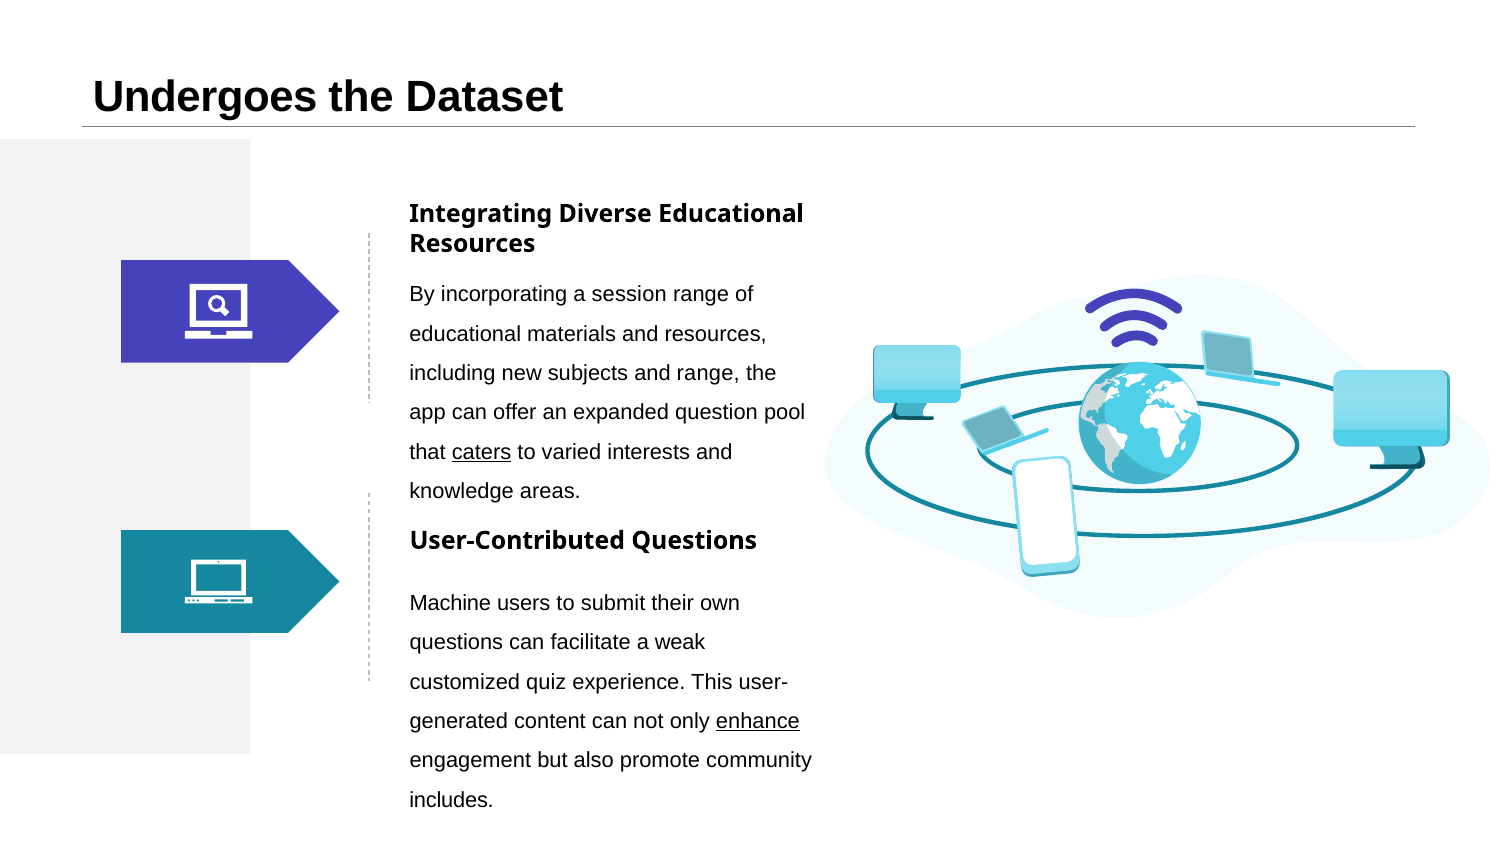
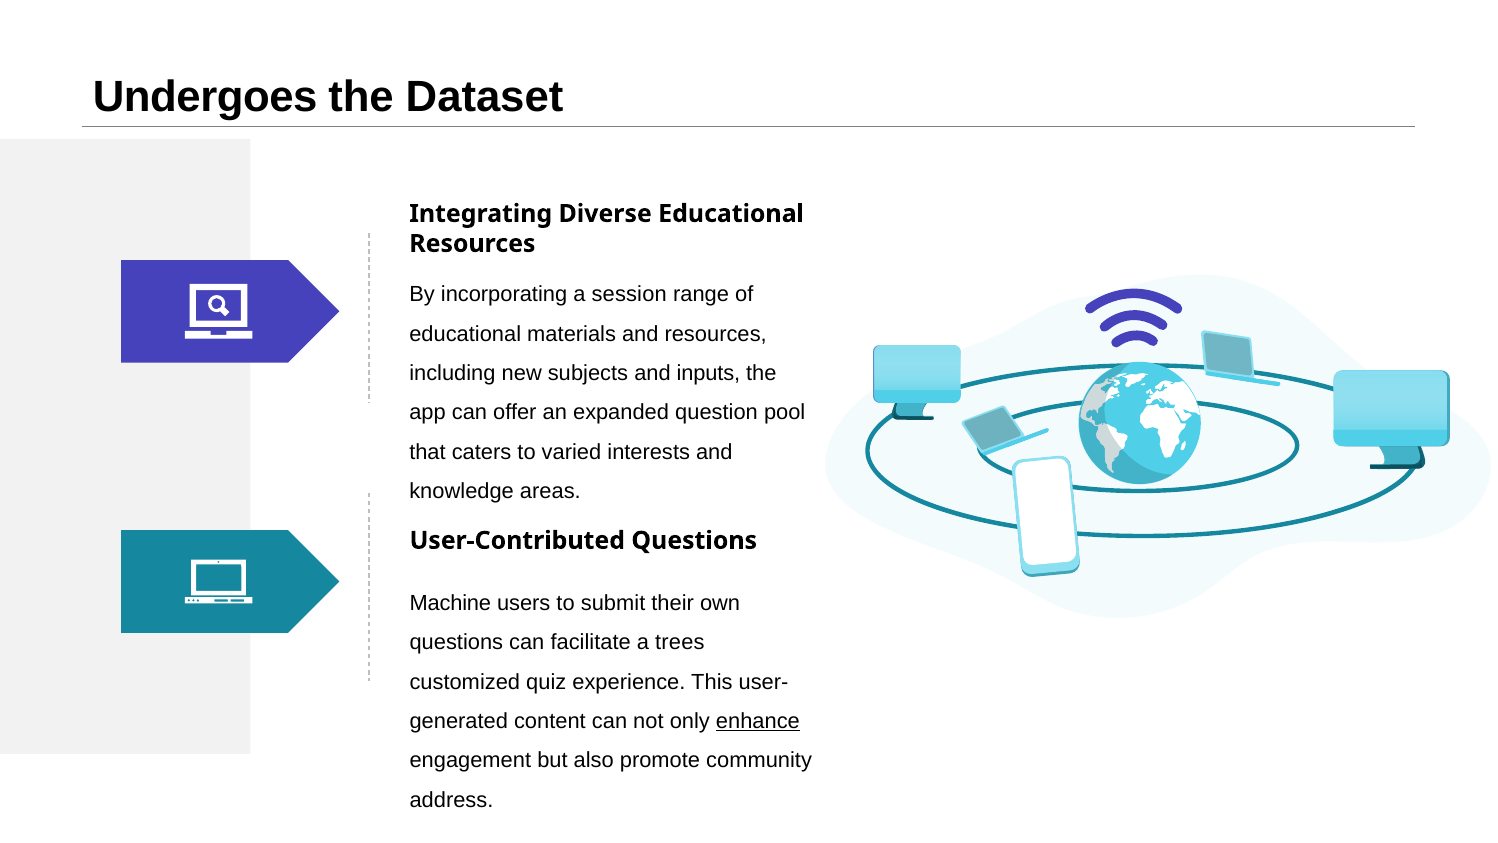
and range: range -> inputs
caters underline: present -> none
weak: weak -> trees
includes: includes -> address
